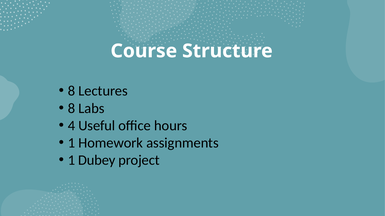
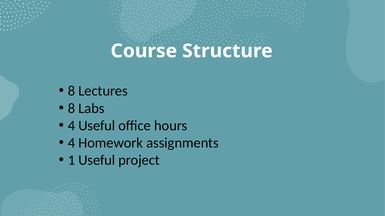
1 at (71, 143): 1 -> 4
1 Dubey: Dubey -> Useful
